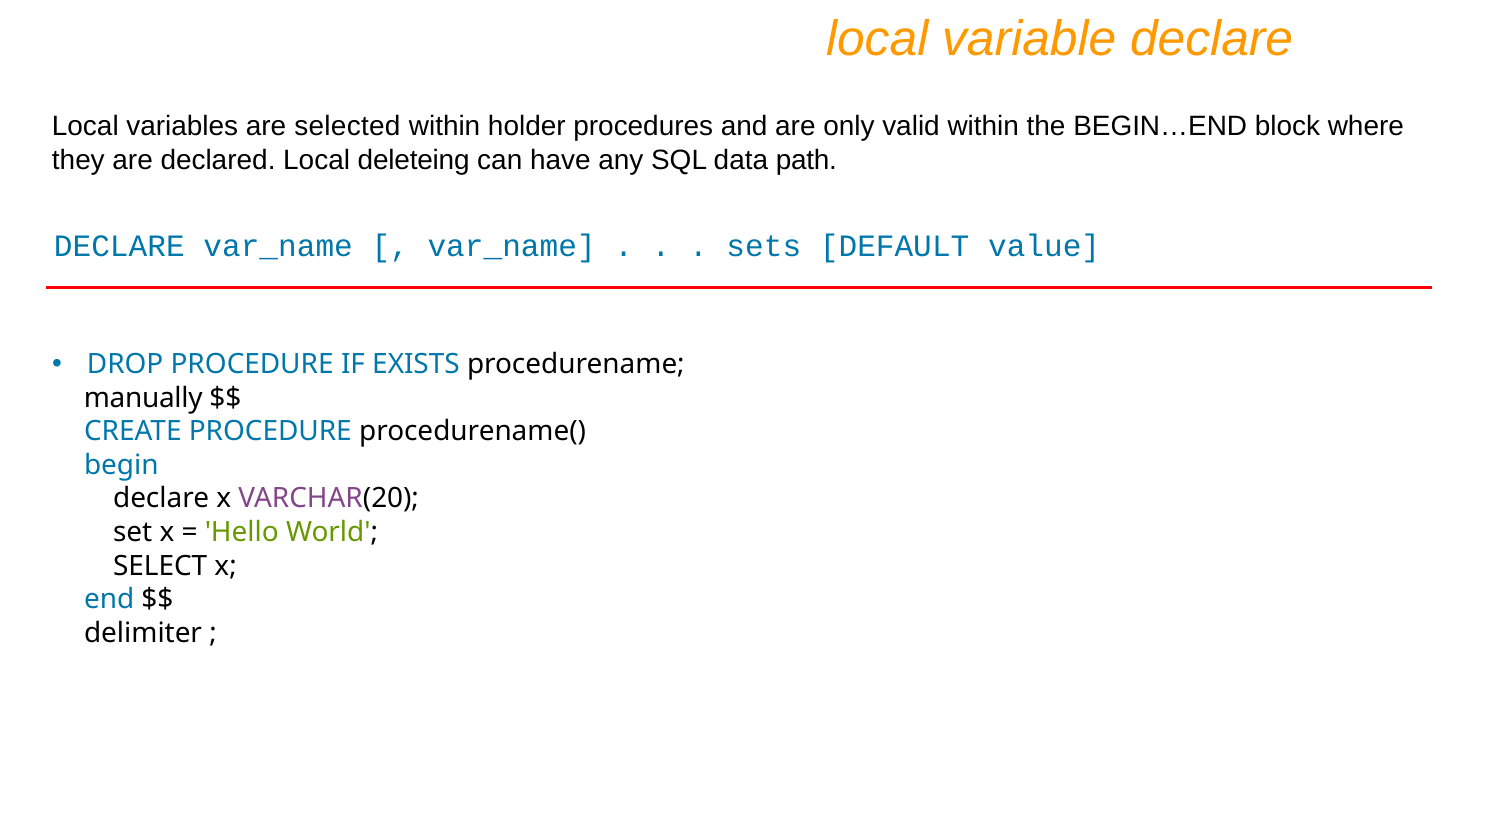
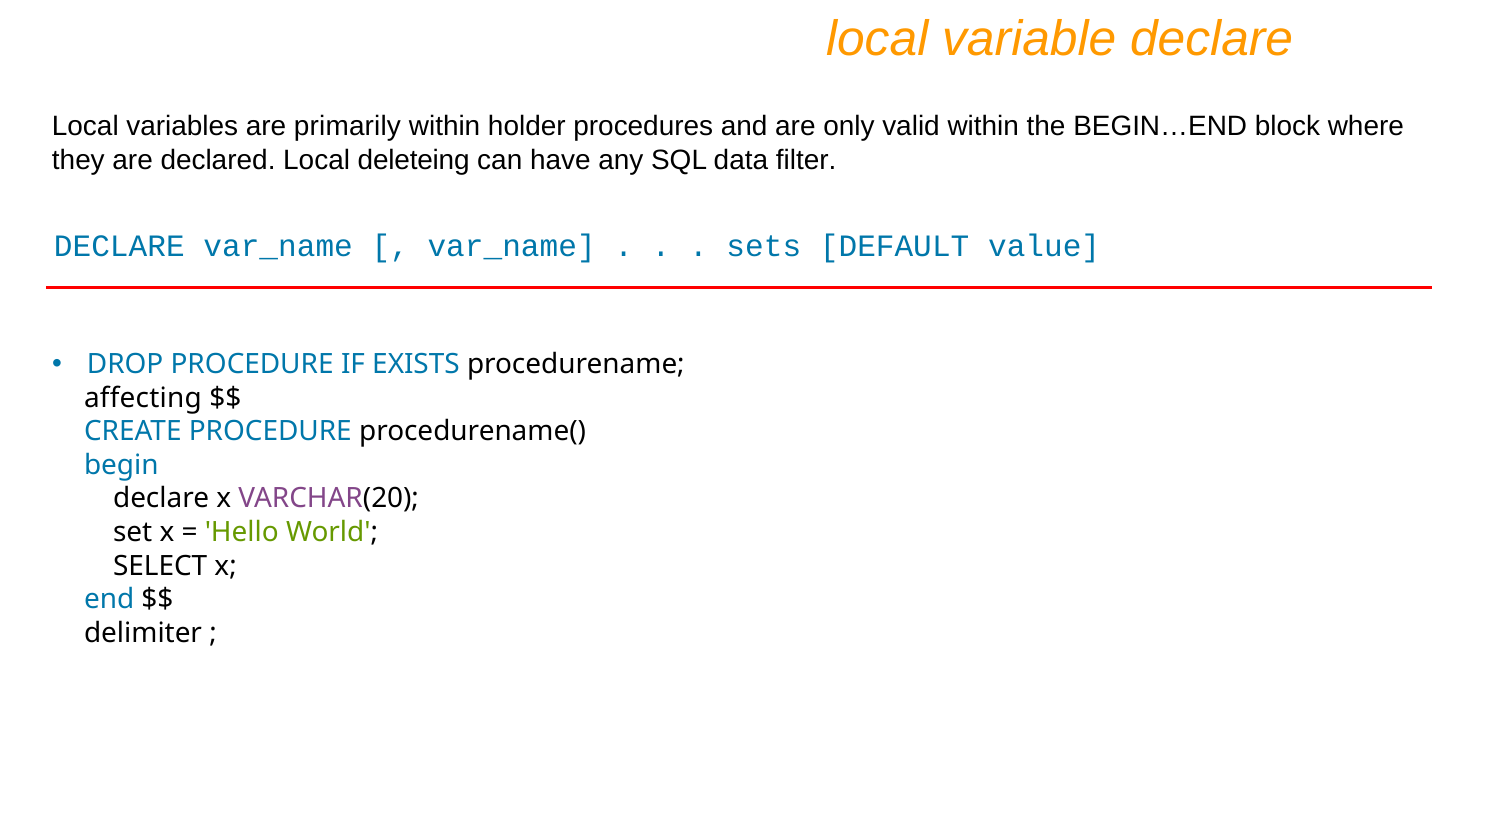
selected: selected -> primarily
path: path -> filter
manually: manually -> affecting
